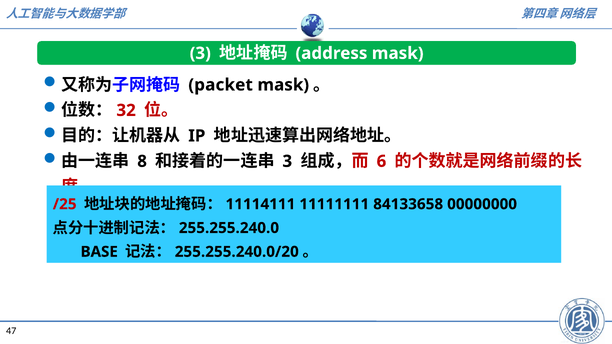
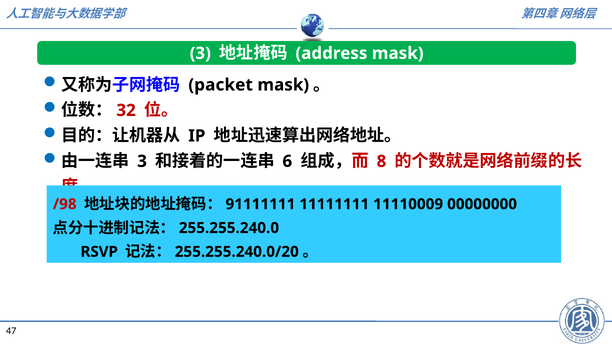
8 at (142, 161): 8 -> 3
3 at (287, 161): 3 -> 6
6: 6 -> 8
/25: /25 -> /98
11114111: 11114111 -> 91111111
84133658: 84133658 -> 11110009
BASE: BASE -> RSVP
